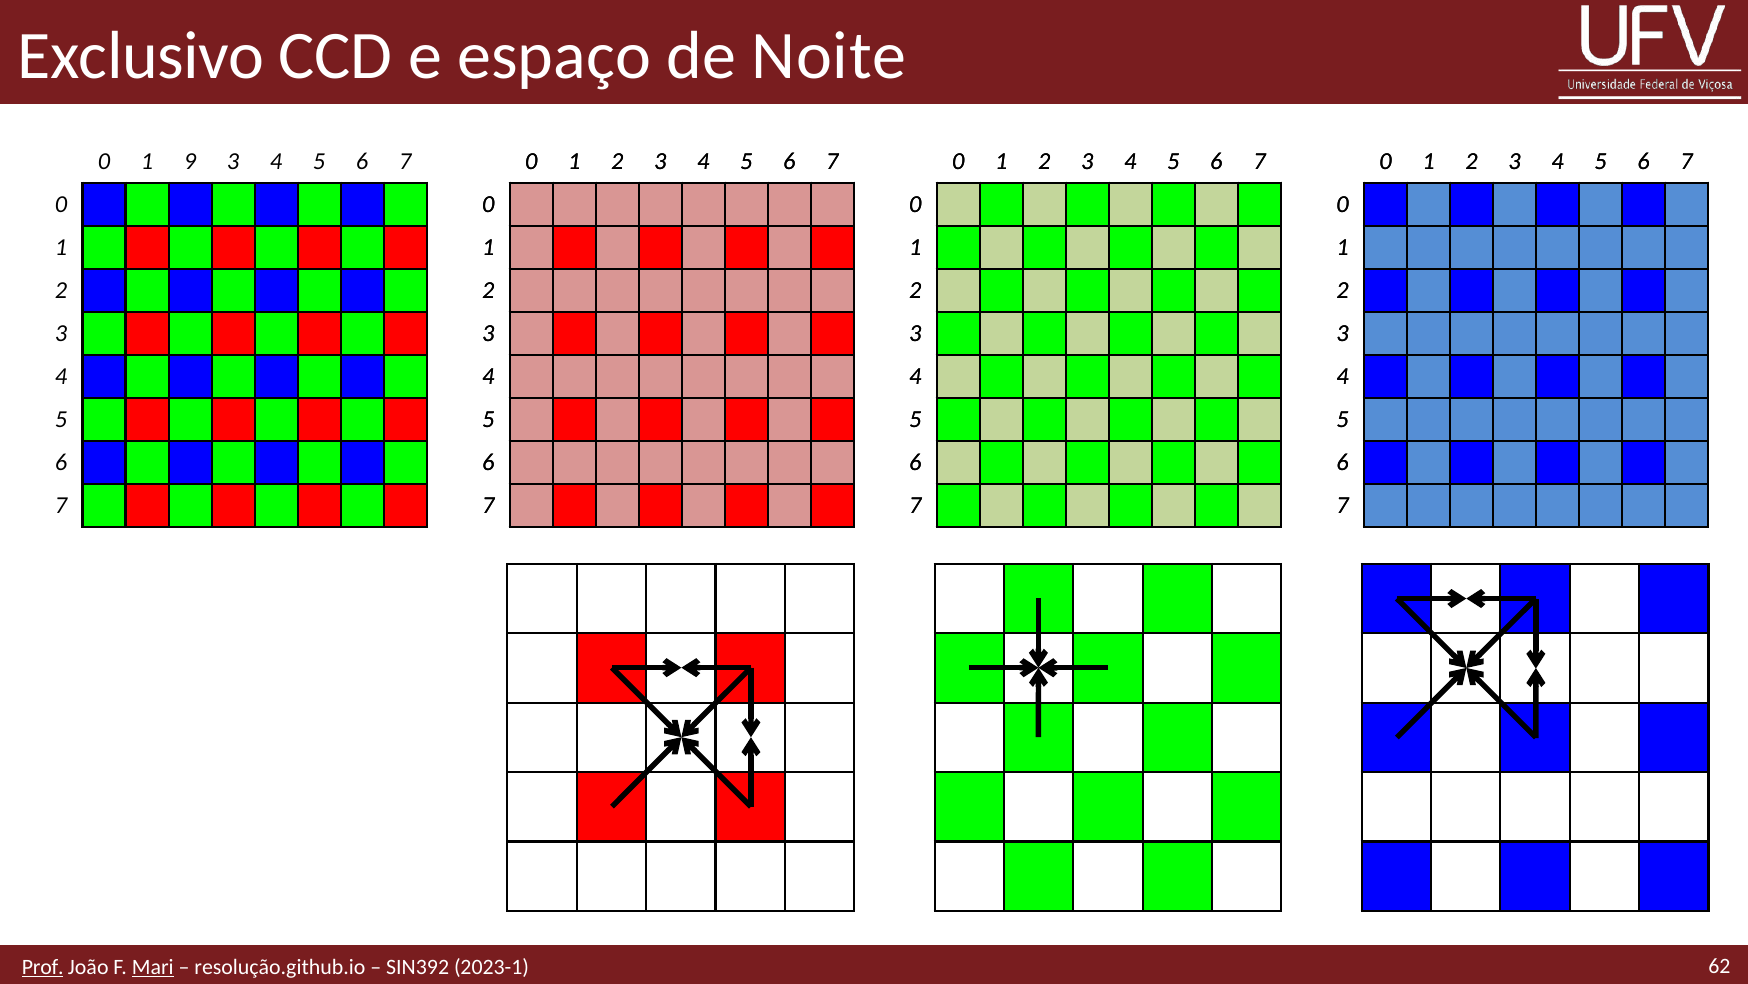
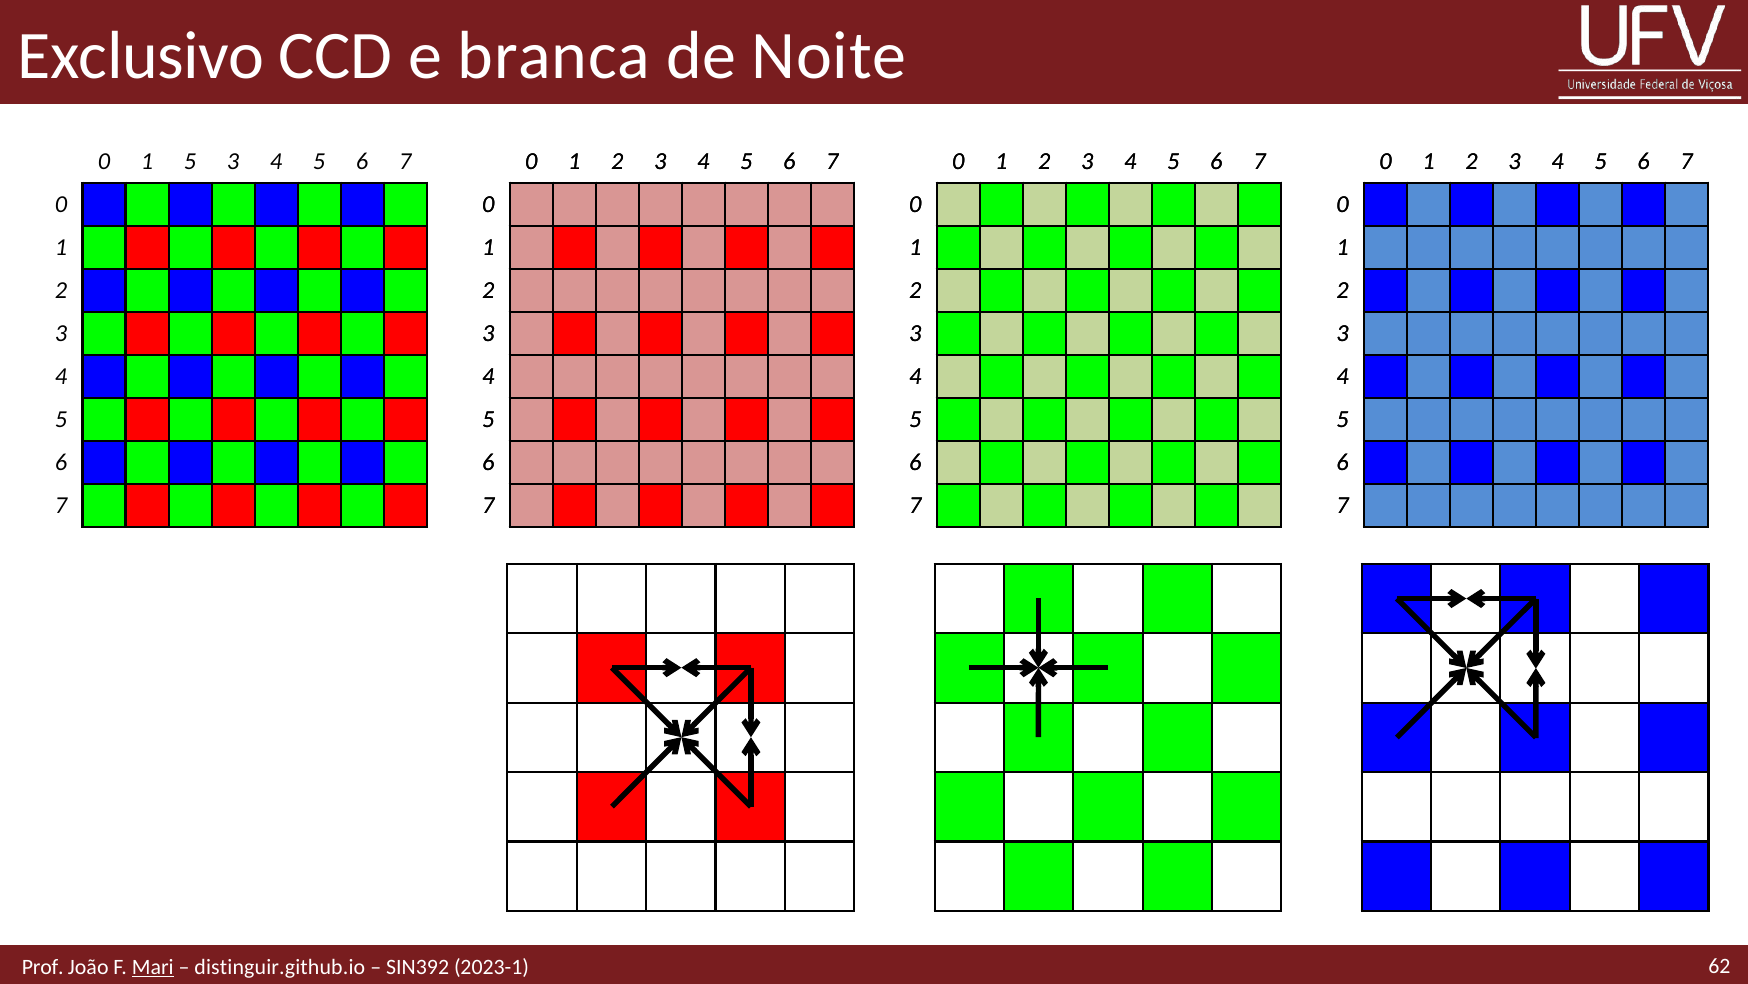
espaço: espaço -> branca
1 9: 9 -> 5
Prof underline: present -> none
resolução.github.io: resolução.github.io -> distinguir.github.io
